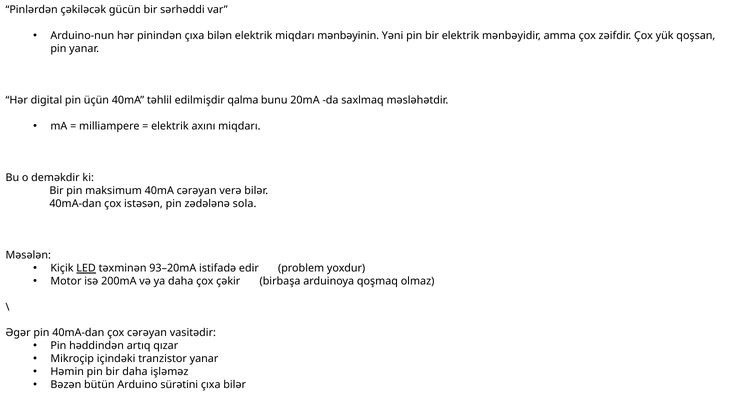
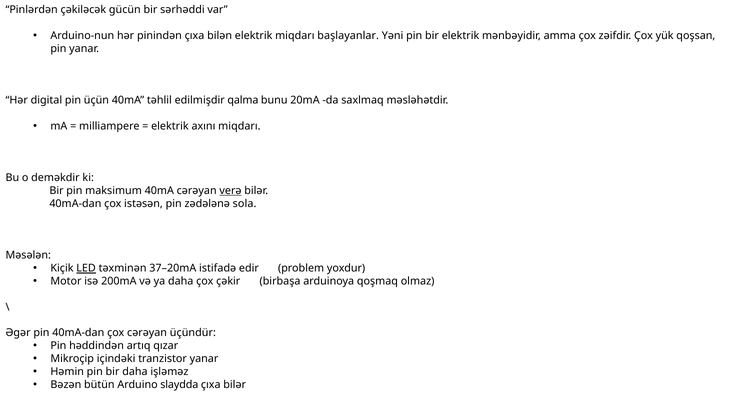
mənbəyinin: mənbəyinin -> başlayanlar
verə underline: none -> present
93–20mA: 93–20mA -> 37–20mA
vasitədir: vasitədir -> üçündür
sürətini: sürətini -> slaydda
